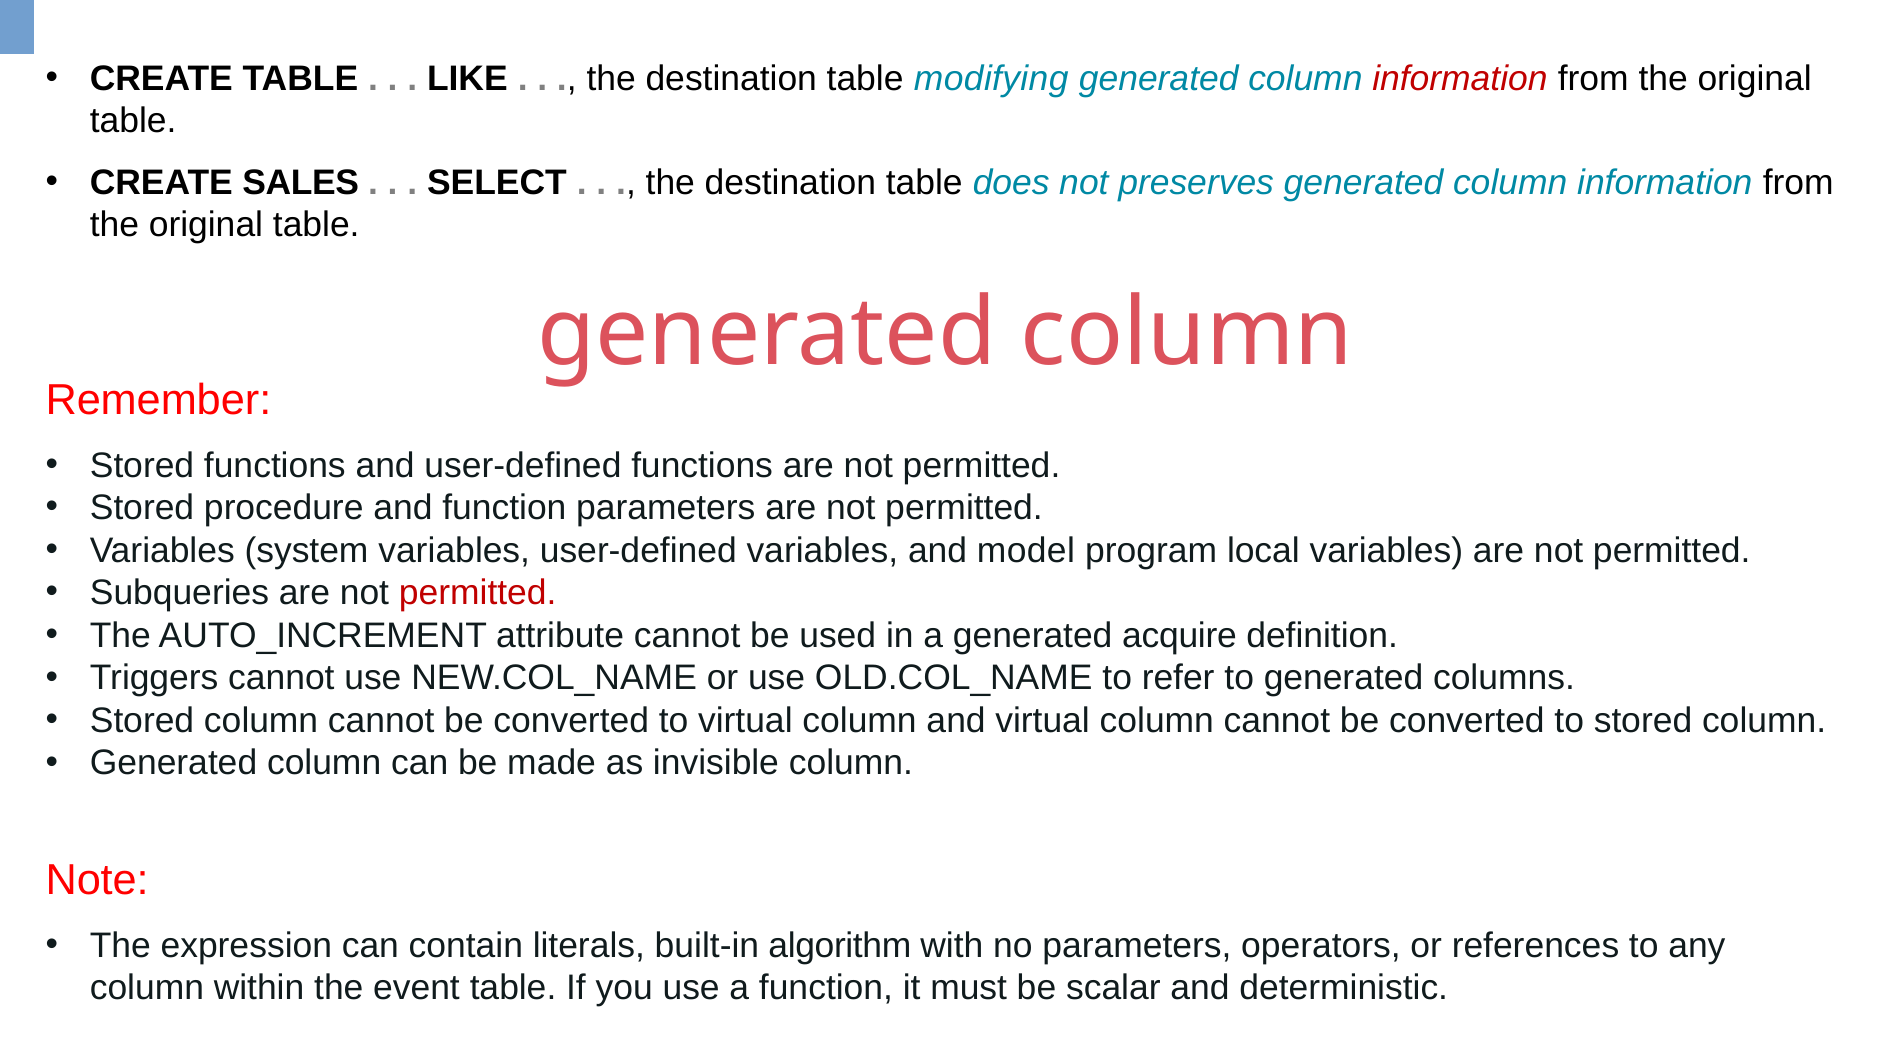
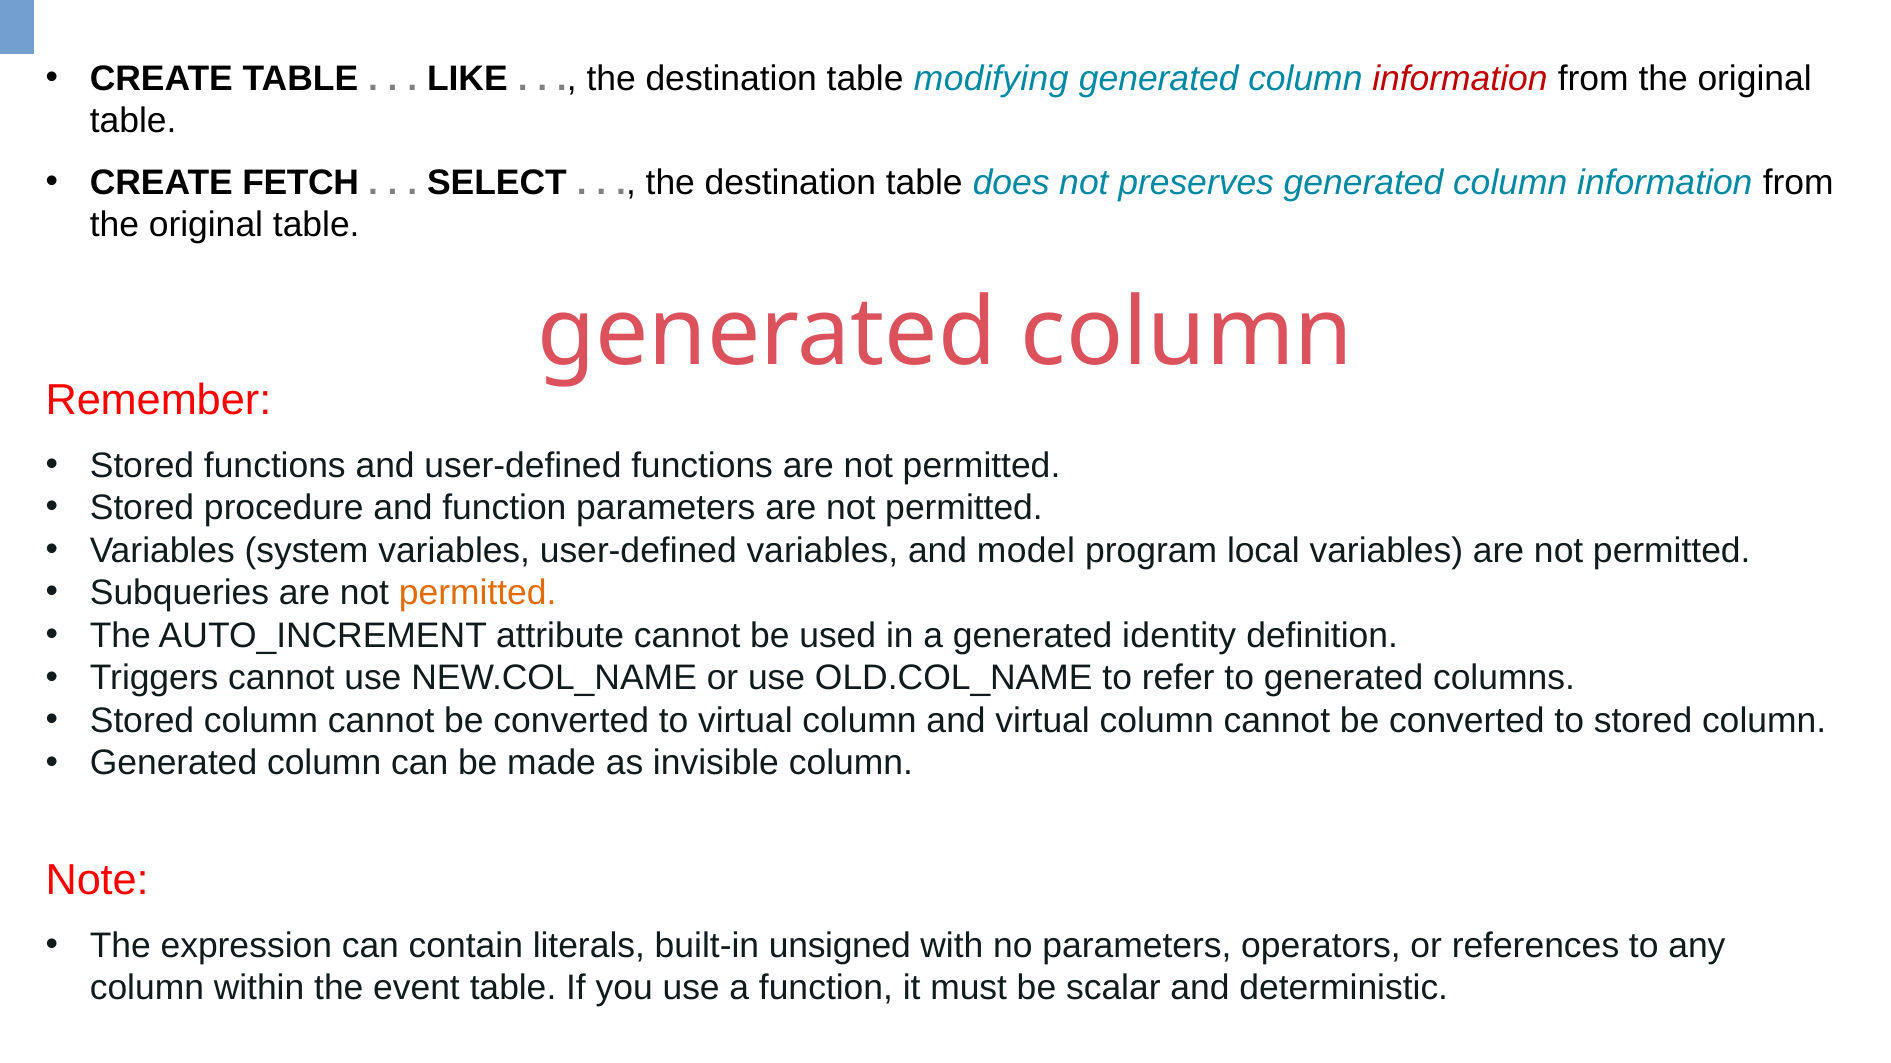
SALES: SALES -> FETCH
permitted at (478, 594) colour: red -> orange
acquire: acquire -> identity
algorithm: algorithm -> unsigned
